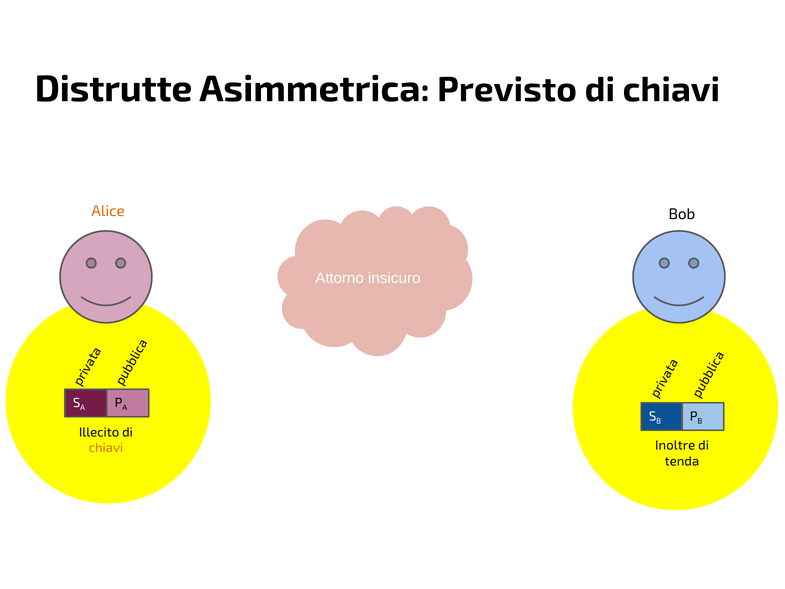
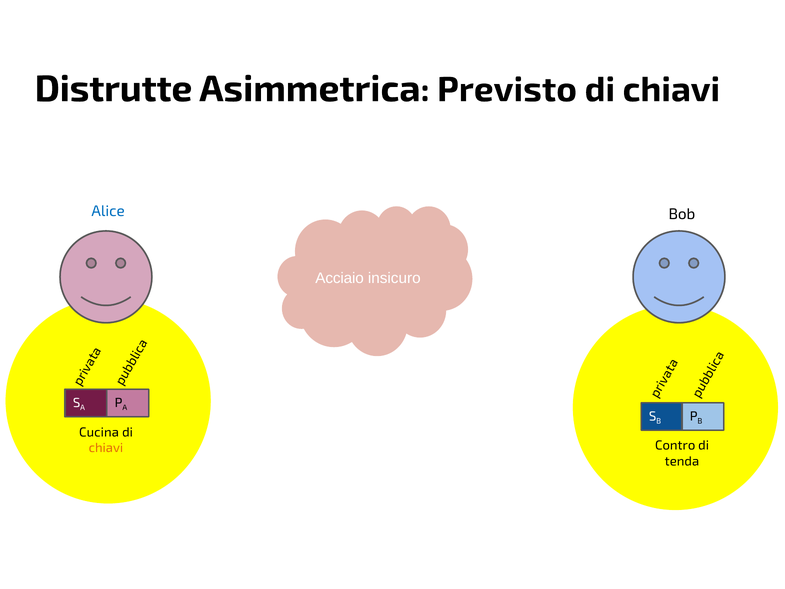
Alice colour: orange -> blue
Attorno: Attorno -> Acciaio
Illecito: Illecito -> Cucina
Inoltre: Inoltre -> Contro
